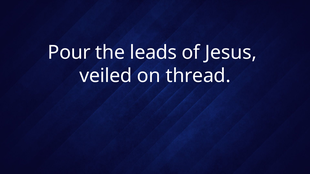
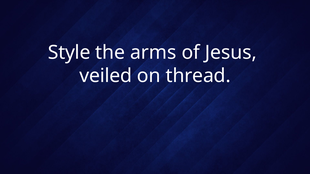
Pour: Pour -> Style
leads: leads -> arms
